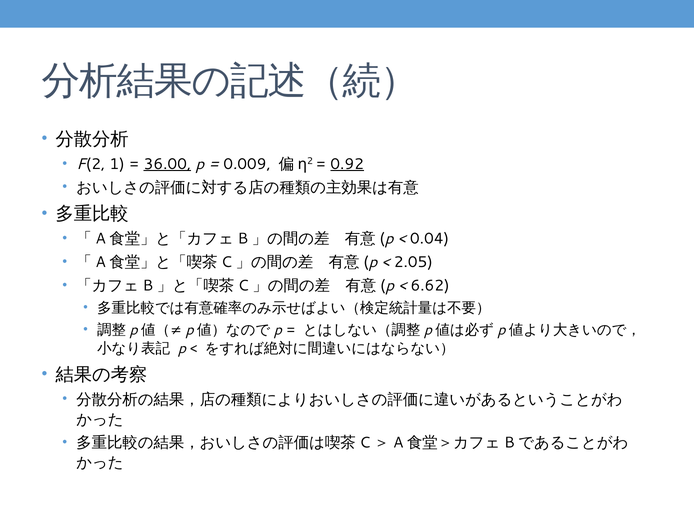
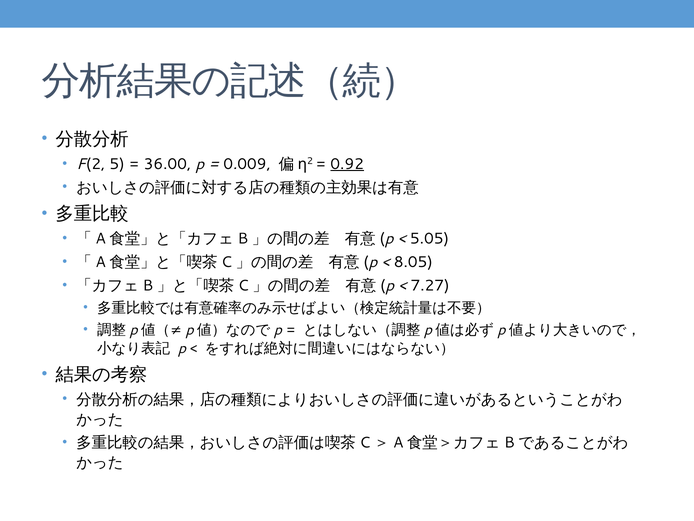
1: 1 -> 5
36.00 underline: present -> none
0.04: 0.04 -> 5.05
2.05: 2.05 -> 8.05
6.62: 6.62 -> 7.27
